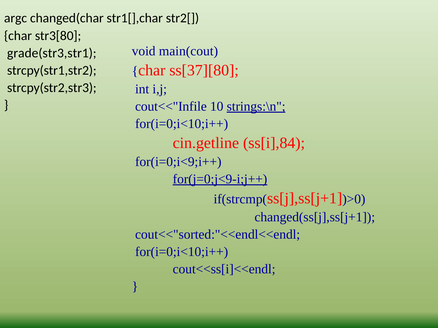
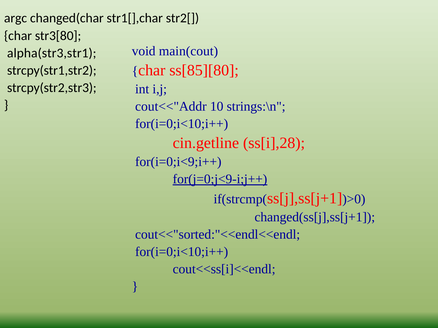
grade(str3,str1: grade(str3,str1 -> alpha(str3,str1
ss[37][80: ss[37][80 -> ss[85][80
cout<<"Infile: cout<<"Infile -> cout<<"Addr
strings:\n underline: present -> none
ss[i],84: ss[i],84 -> ss[i],28
